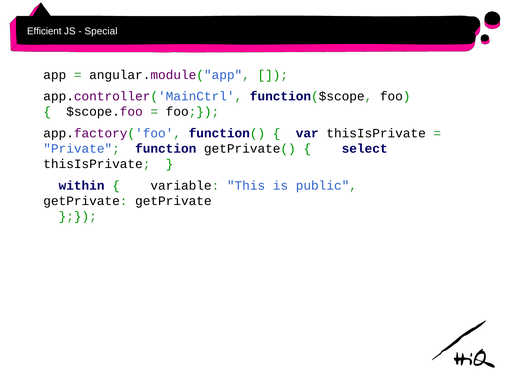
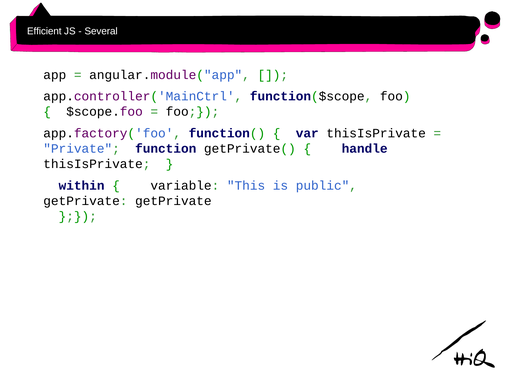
Special: Special -> Several
select: select -> handle
